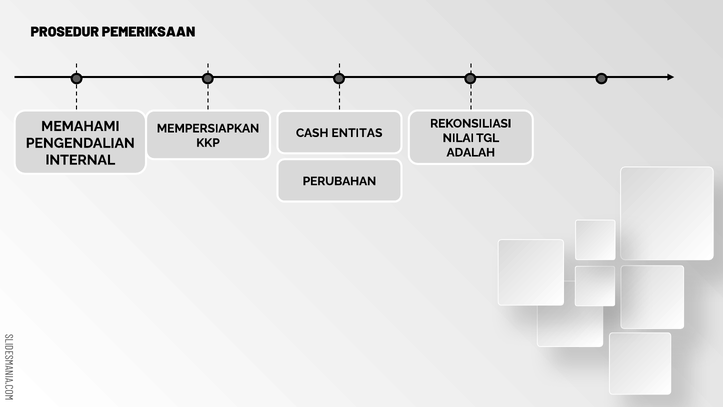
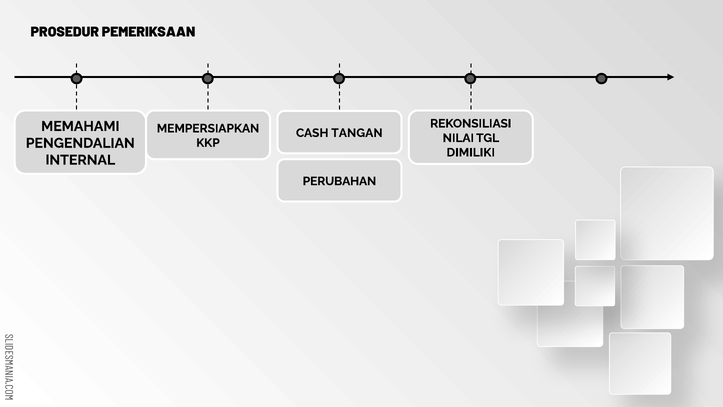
ENTITAS: ENTITAS -> TANGAN
ADALAH: ADALAH -> DIMILIKI
